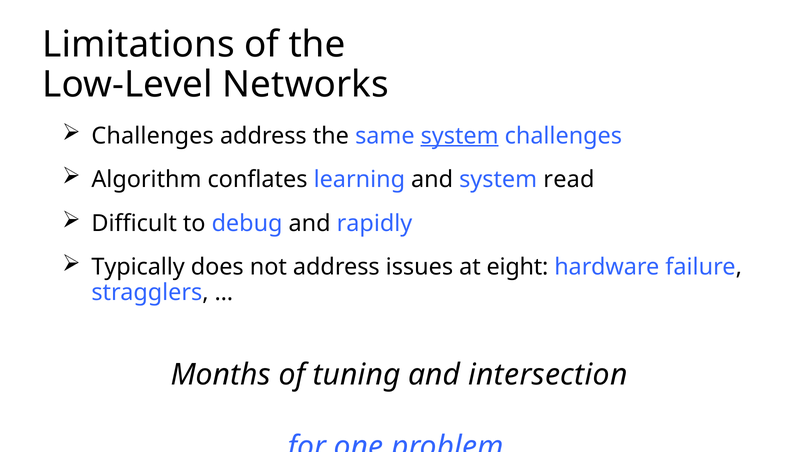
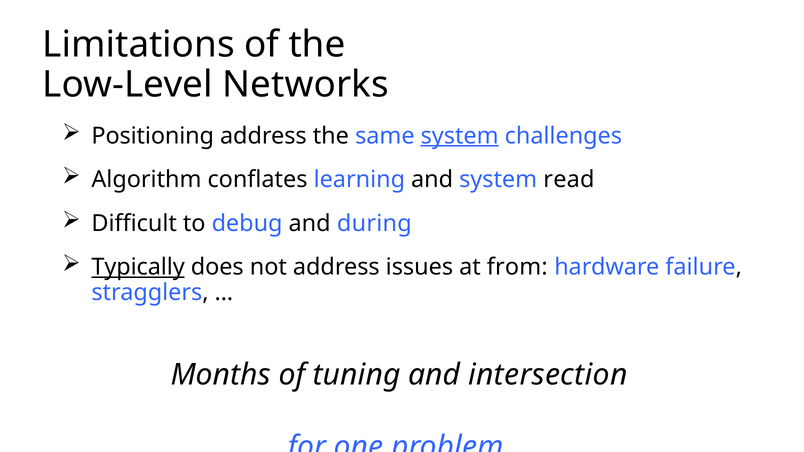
Challenges at (153, 136): Challenges -> Positioning
rapidly: rapidly -> during
Typically underline: none -> present
eight: eight -> from
